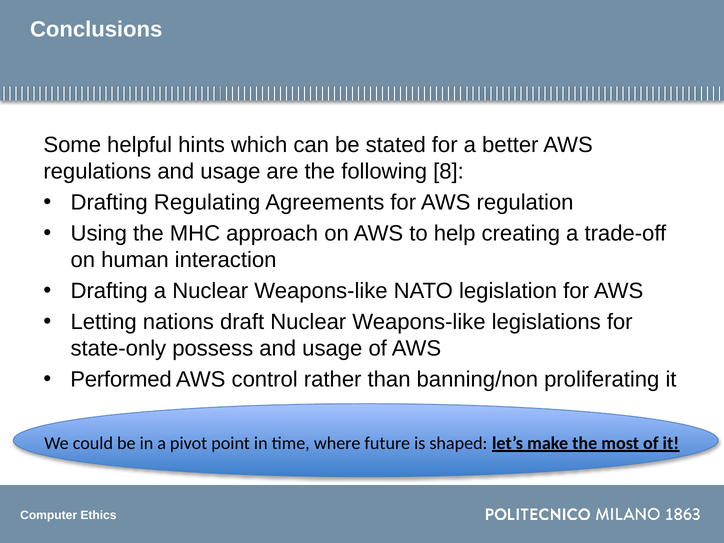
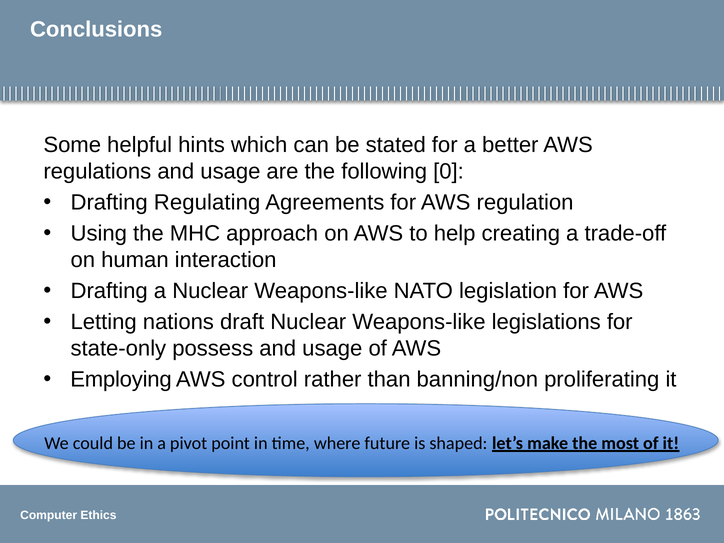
8: 8 -> 0
Performed: Performed -> Employing
